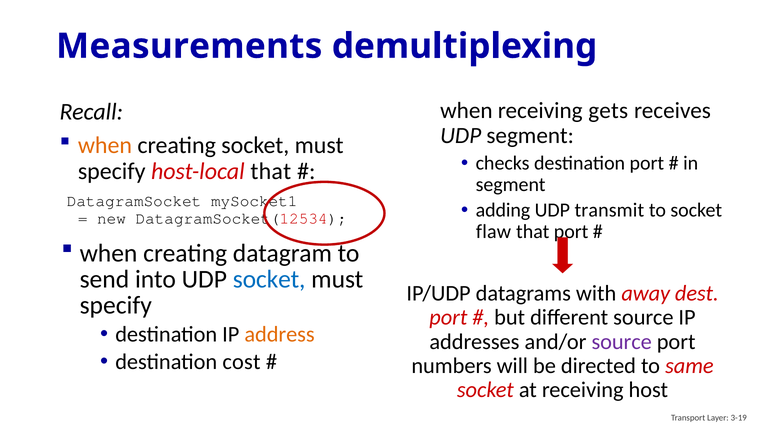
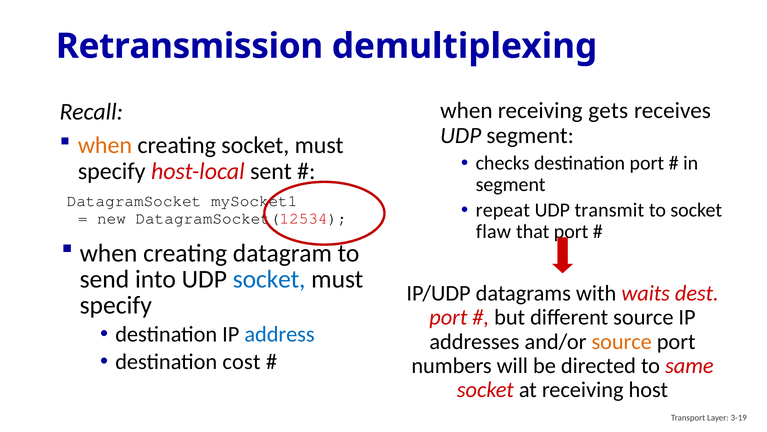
Measurements: Measurements -> Retransmission
host-local that: that -> sent
adding: adding -> repeat
away: away -> waits
address colour: orange -> blue
source at (622, 341) colour: purple -> orange
